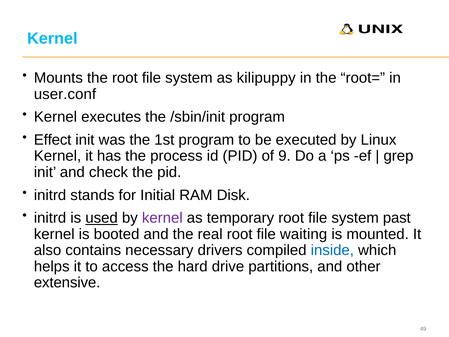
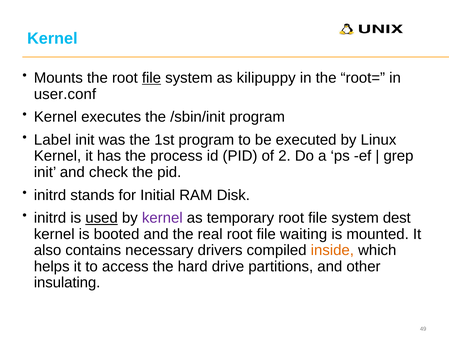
file at (151, 78) underline: none -> present
Effect: Effect -> Label
9: 9 -> 2
past: past -> dest
inside colour: blue -> orange
extensive: extensive -> insulating
